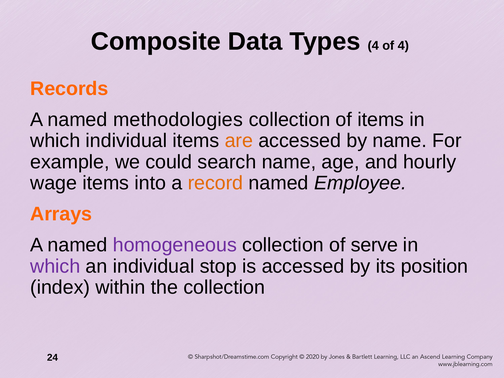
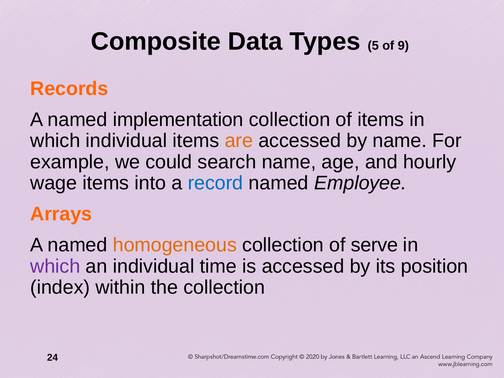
Types 4: 4 -> 5
of 4: 4 -> 9
methodologies: methodologies -> implementation
record colour: orange -> blue
homogeneous colour: purple -> orange
stop: stop -> time
